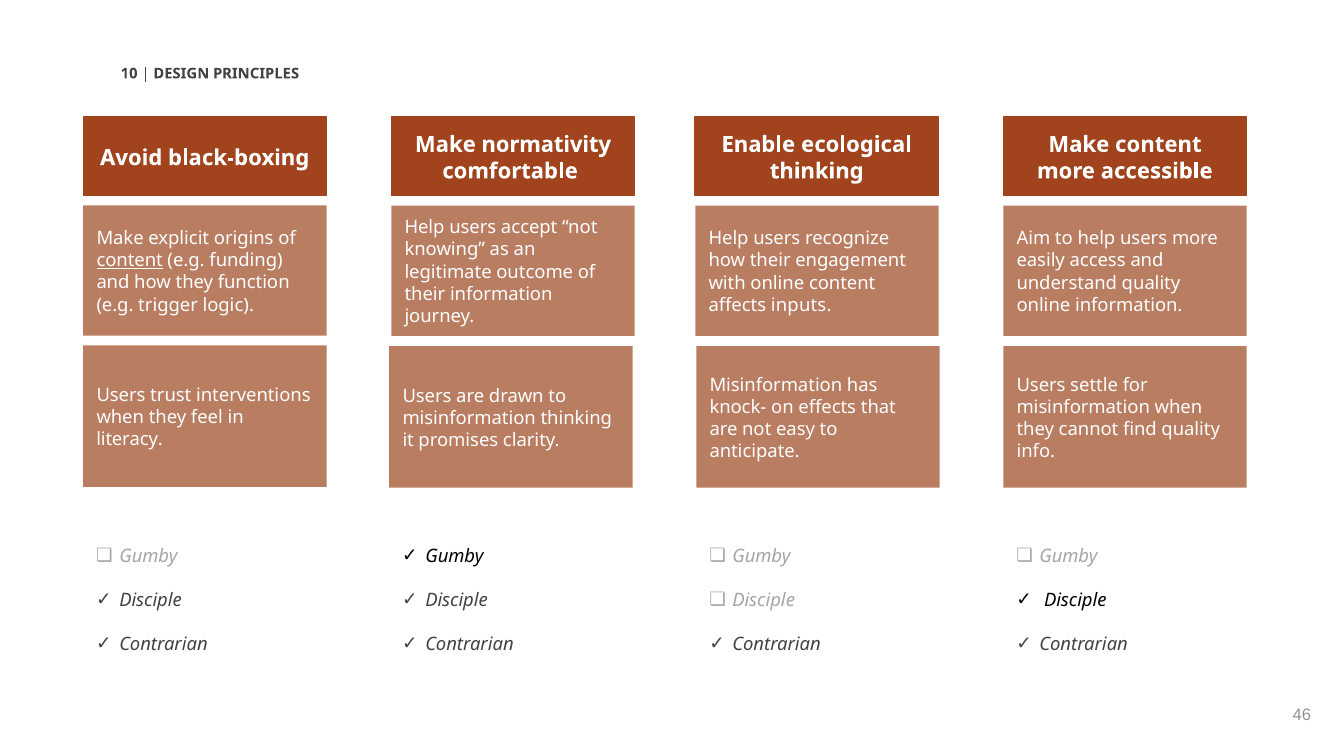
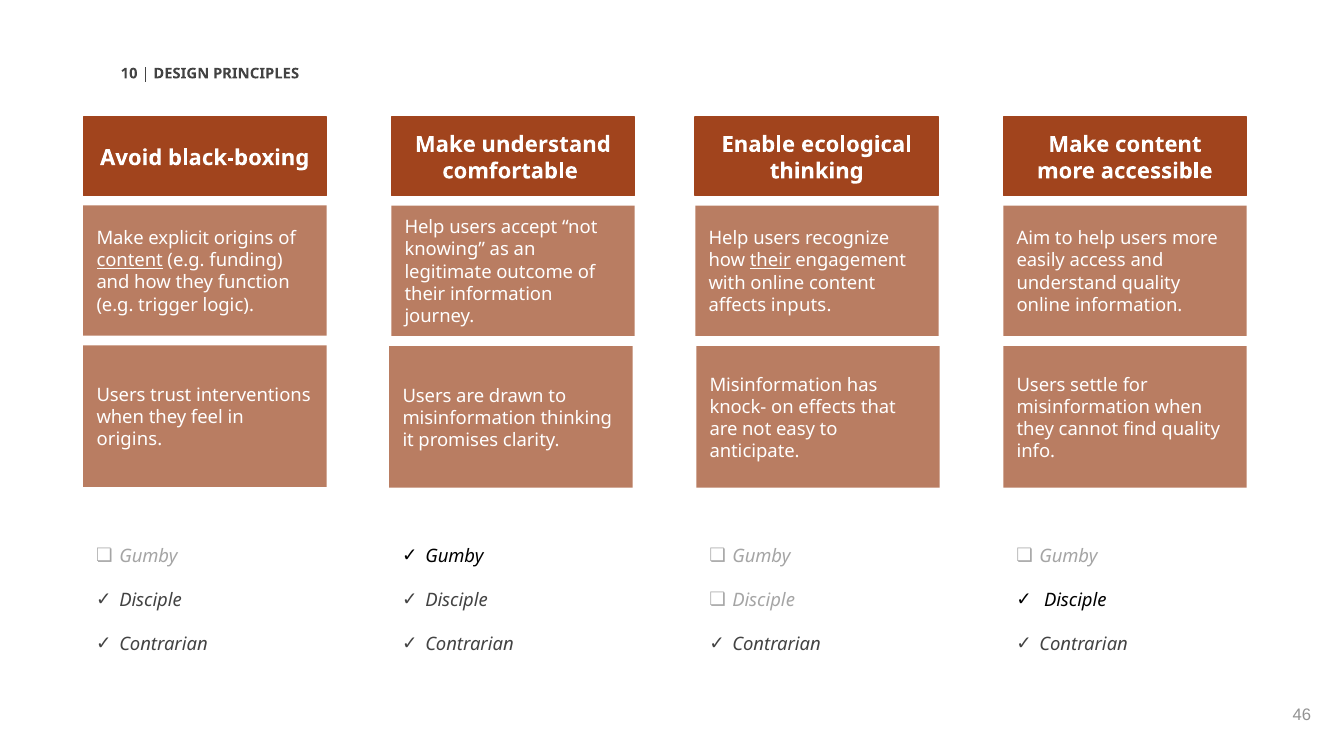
Make normativity: normativity -> understand
their at (770, 261) underline: none -> present
literacy at (130, 440): literacy -> origins
